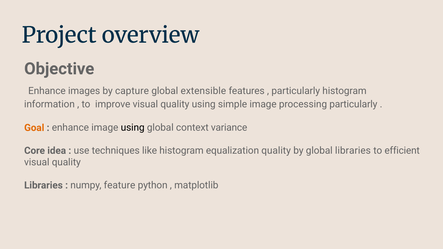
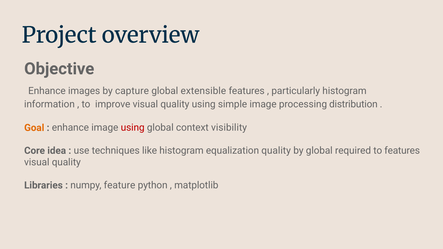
processing particularly: particularly -> distribution
using at (133, 128) colour: black -> red
variance: variance -> visibility
global libraries: libraries -> required
to efficient: efficient -> features
